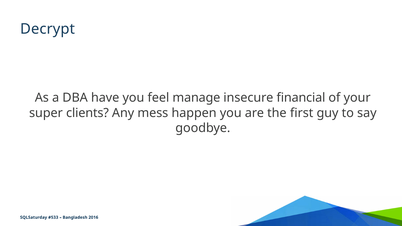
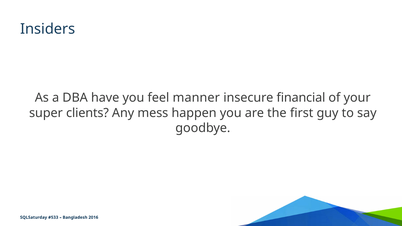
Decrypt: Decrypt -> Insiders
manage: manage -> manner
